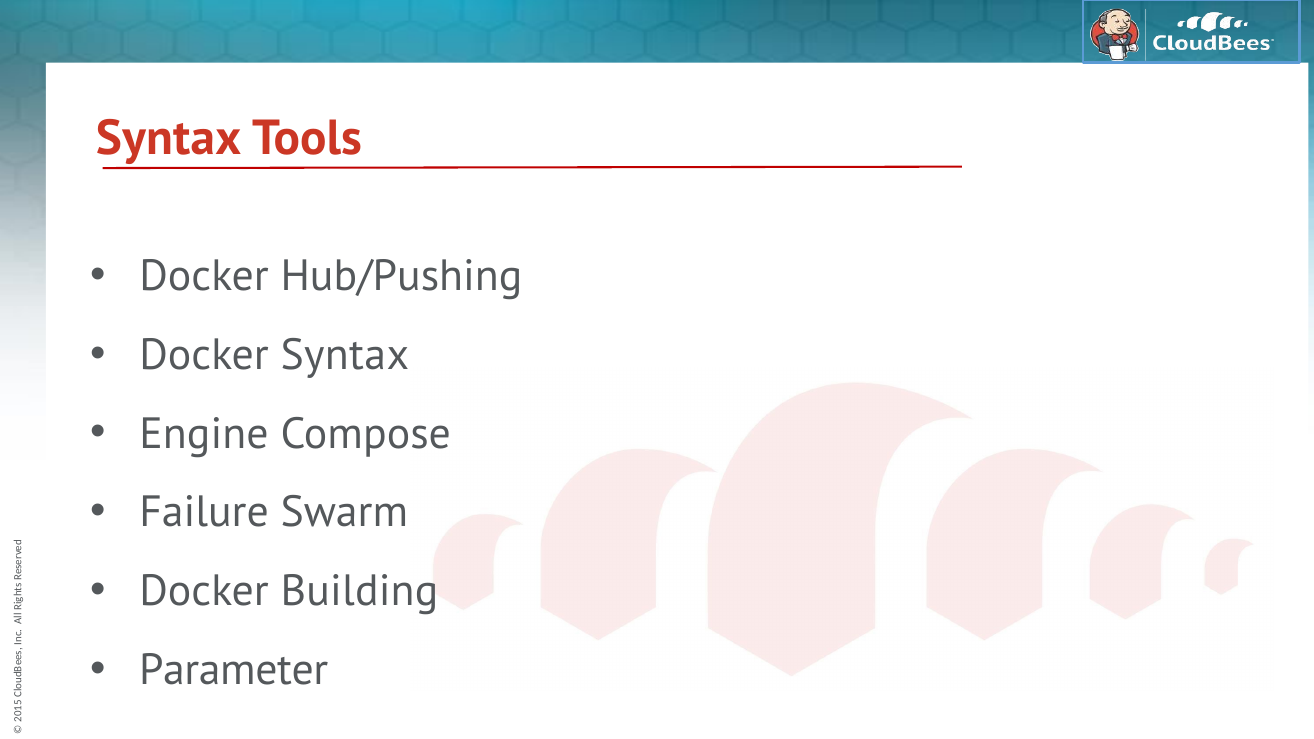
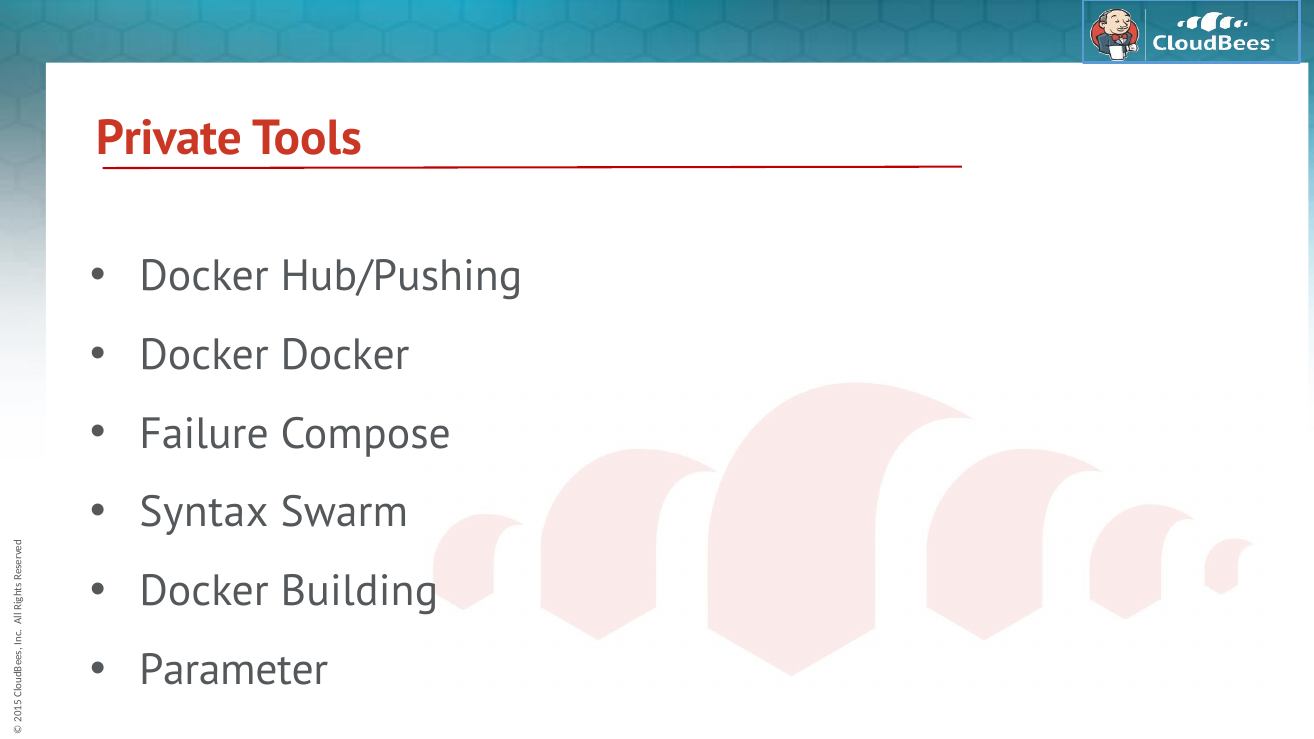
Syntax at (169, 138): Syntax -> Private
Docker Syntax: Syntax -> Docker
Engine: Engine -> Failure
Failure: Failure -> Syntax
